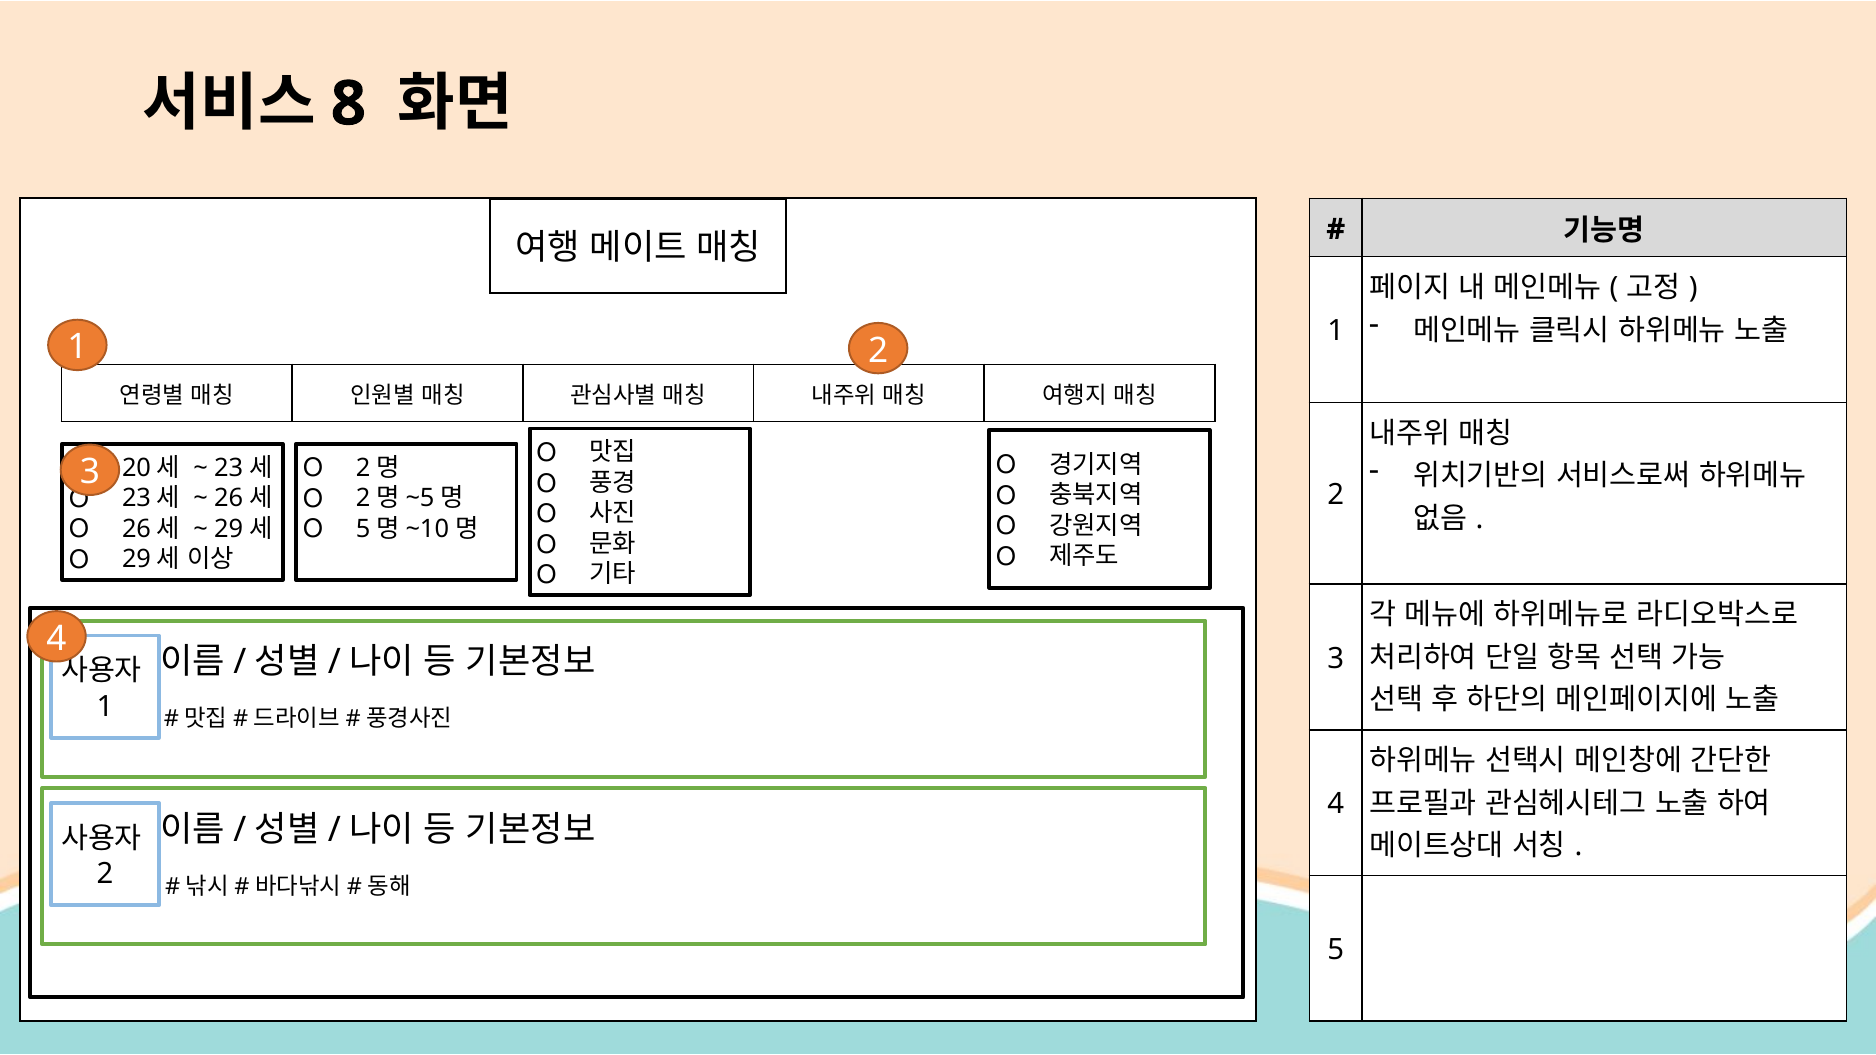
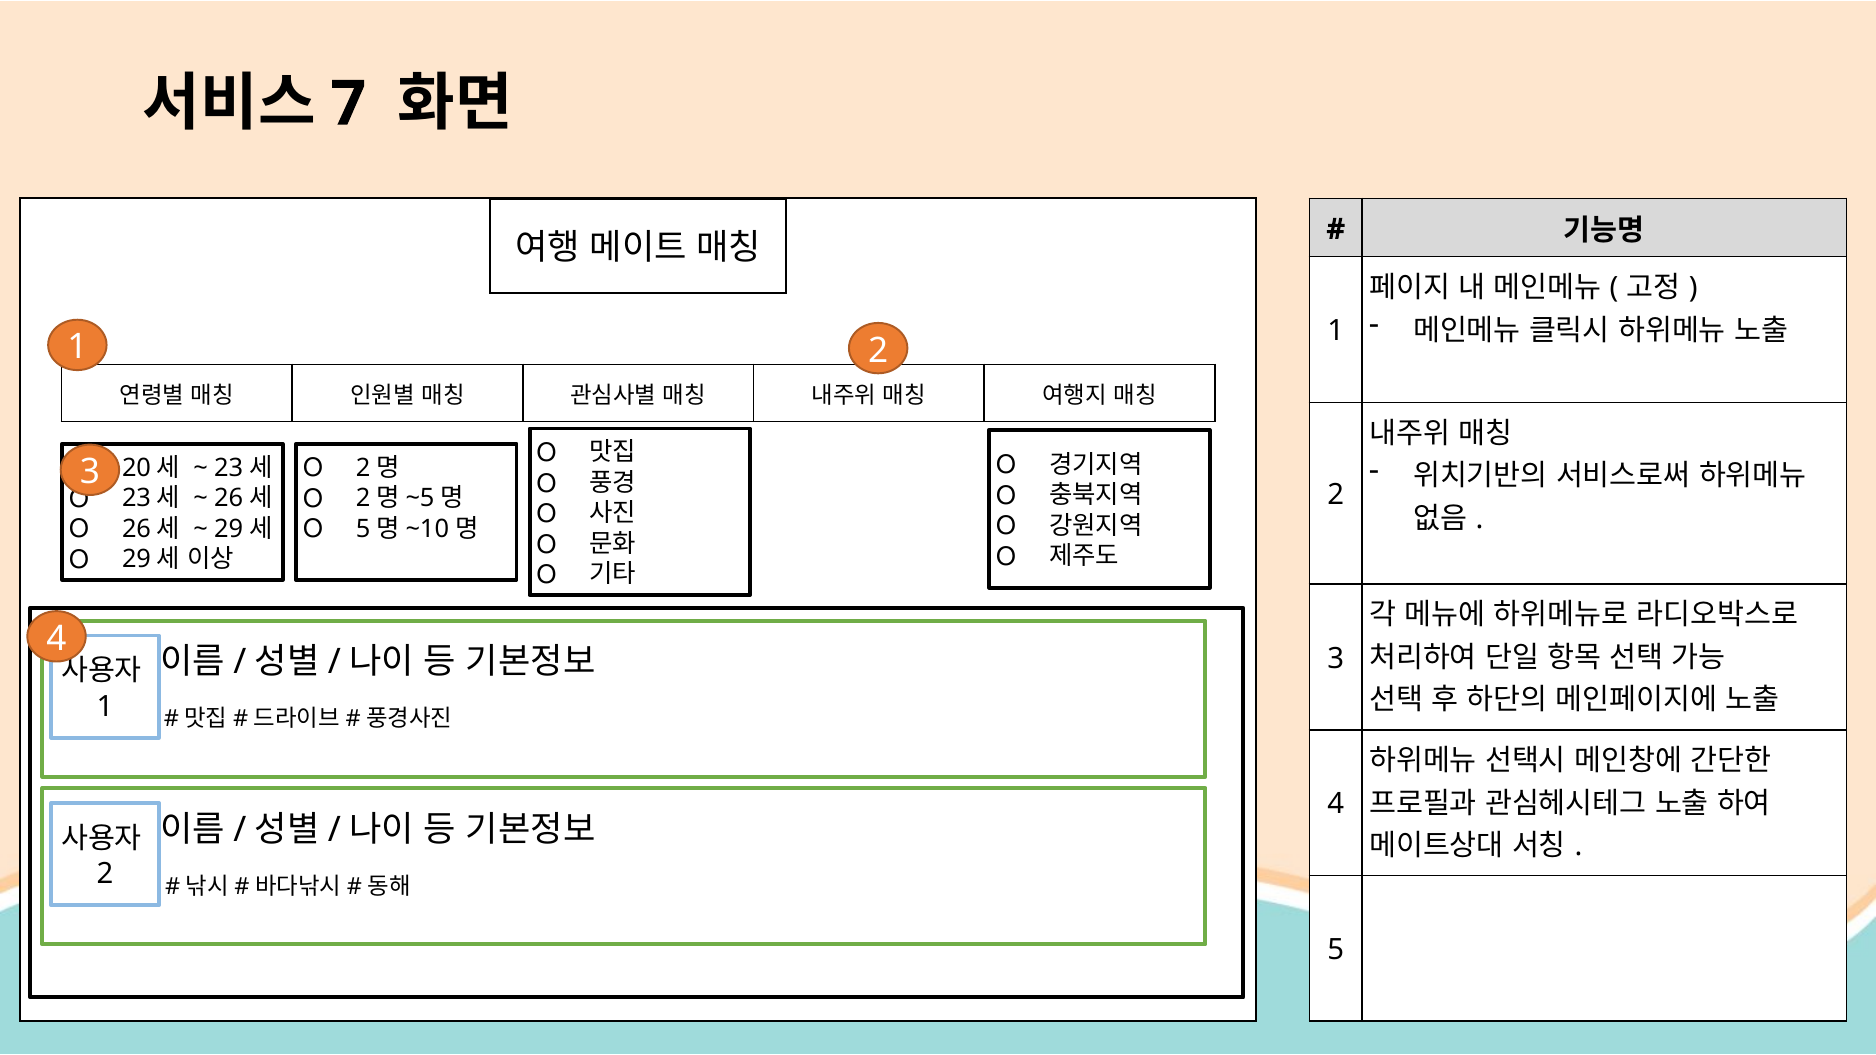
8: 8 -> 7
